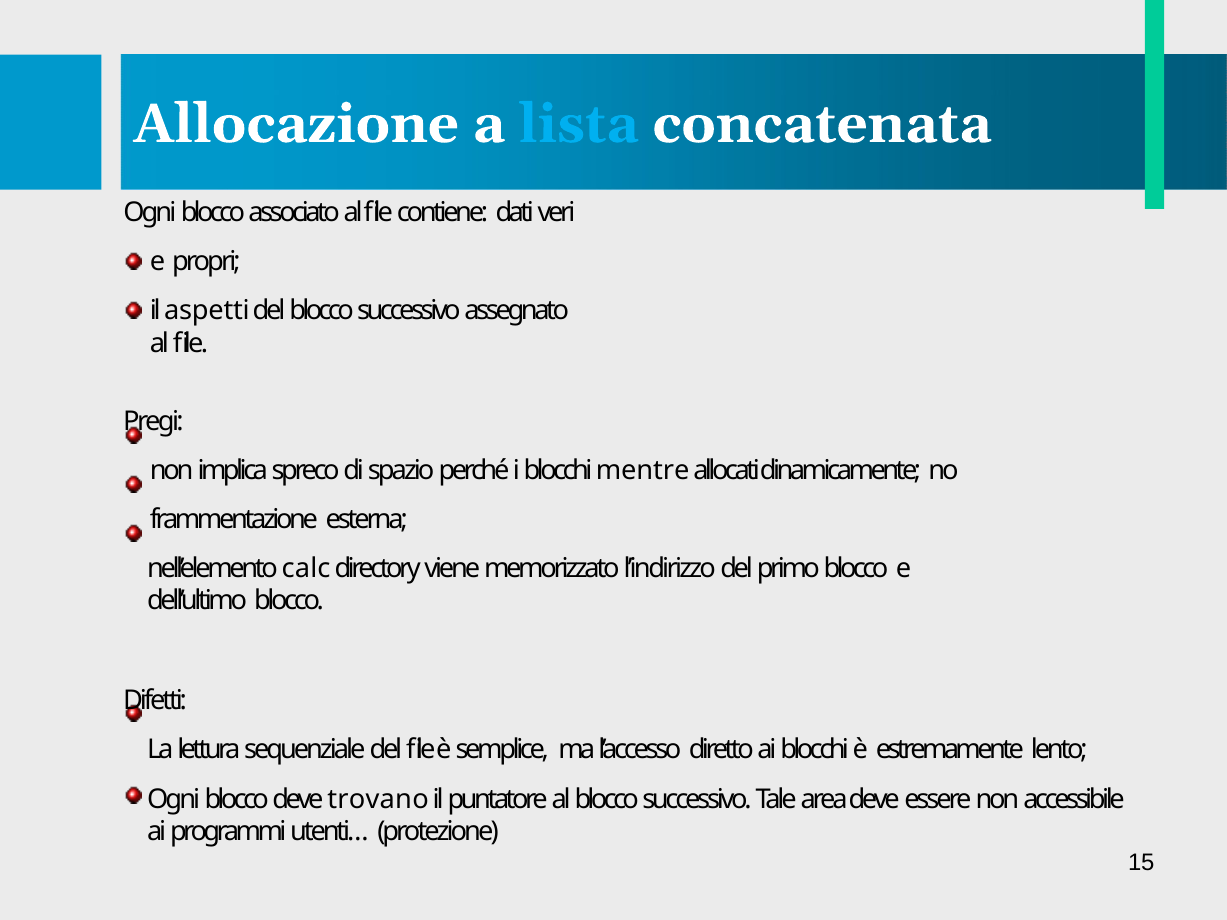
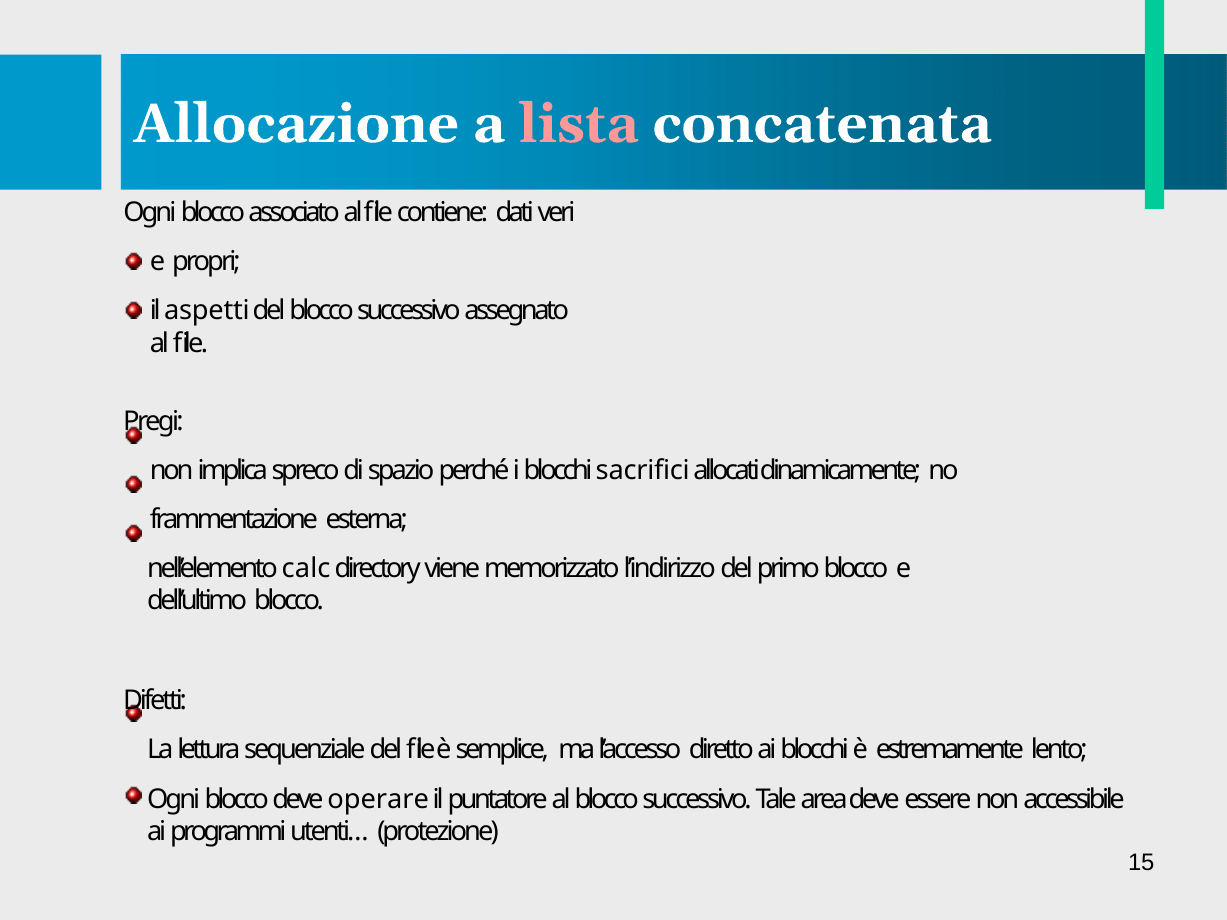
lista colour: light blue -> pink
mentre: mentre -> sacrifici
trovano: trovano -> operare
